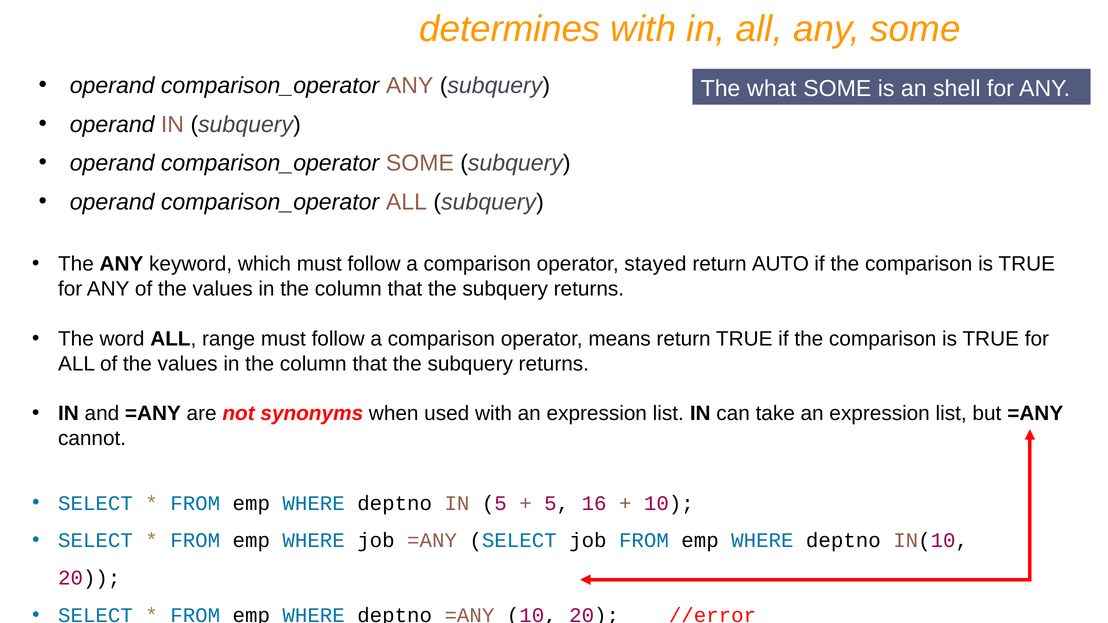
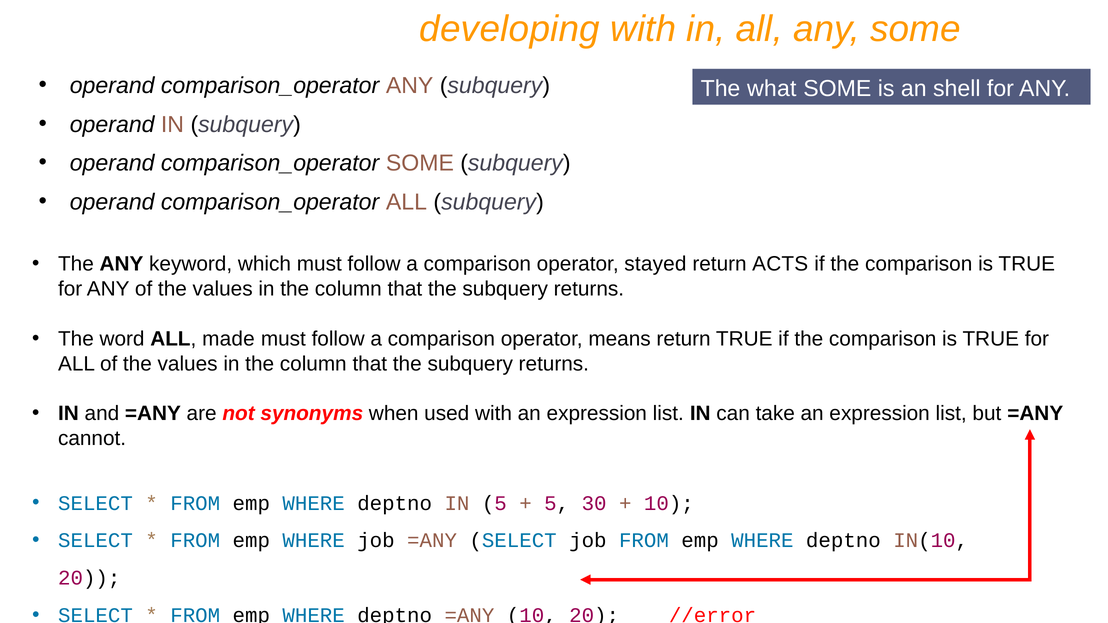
determines: determines -> developing
AUTO: AUTO -> ACTS
range: range -> made
16: 16 -> 30
